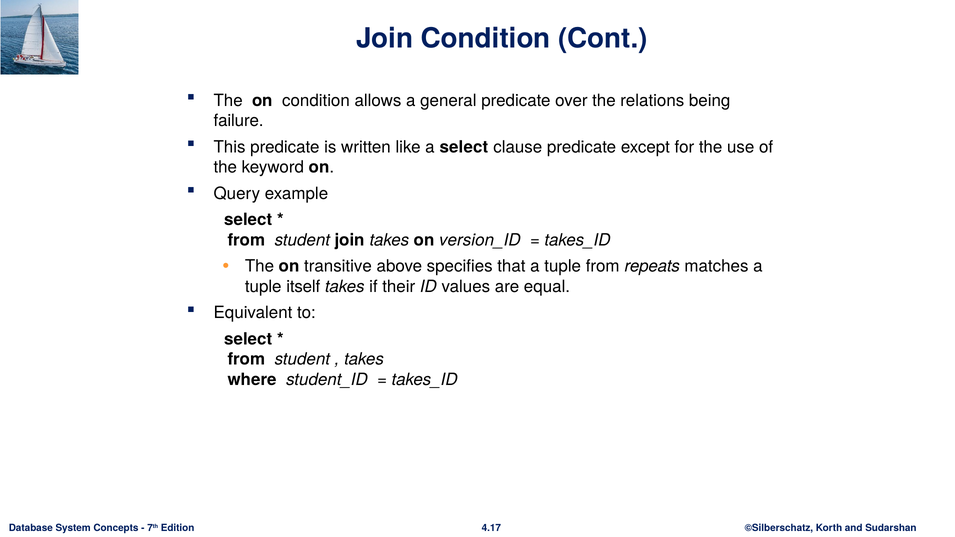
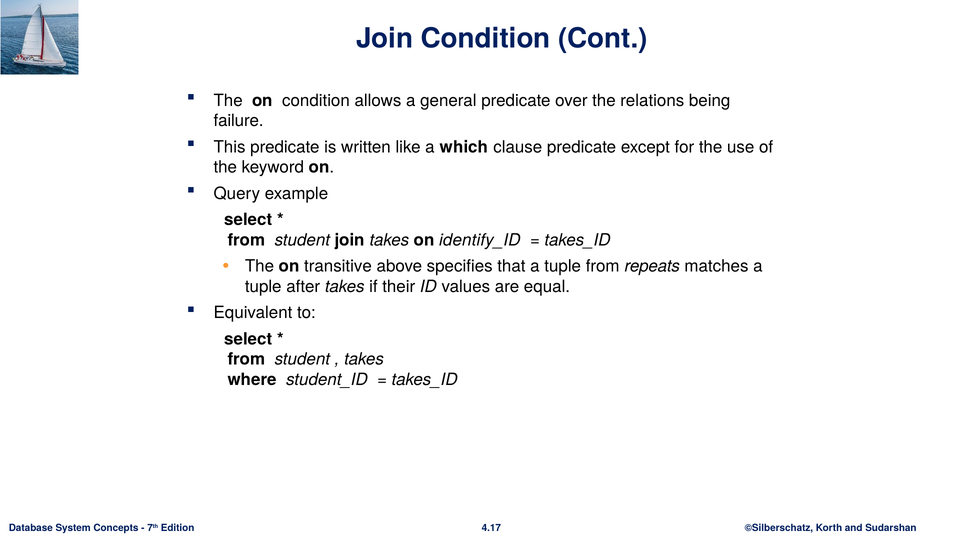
a select: select -> which
version_ID: version_ID -> identify_ID
itself: itself -> after
